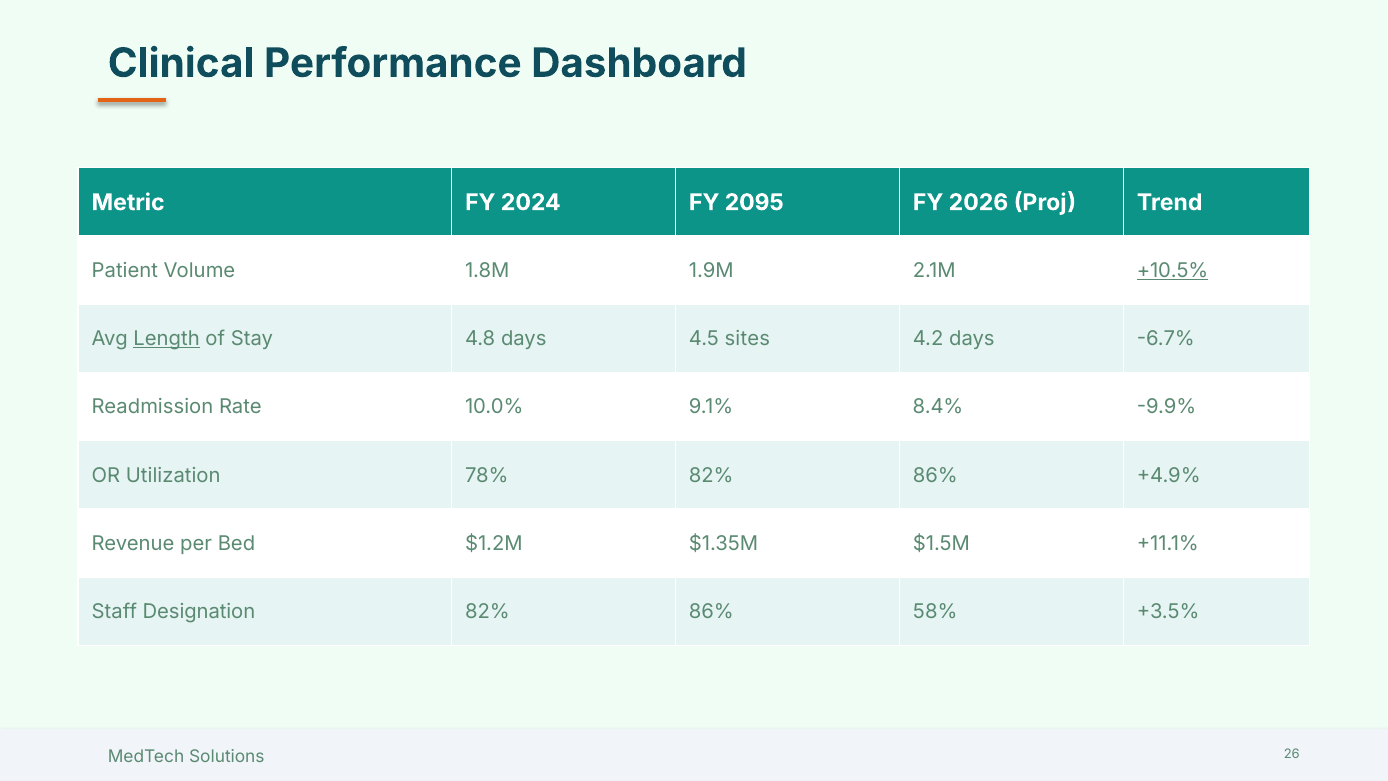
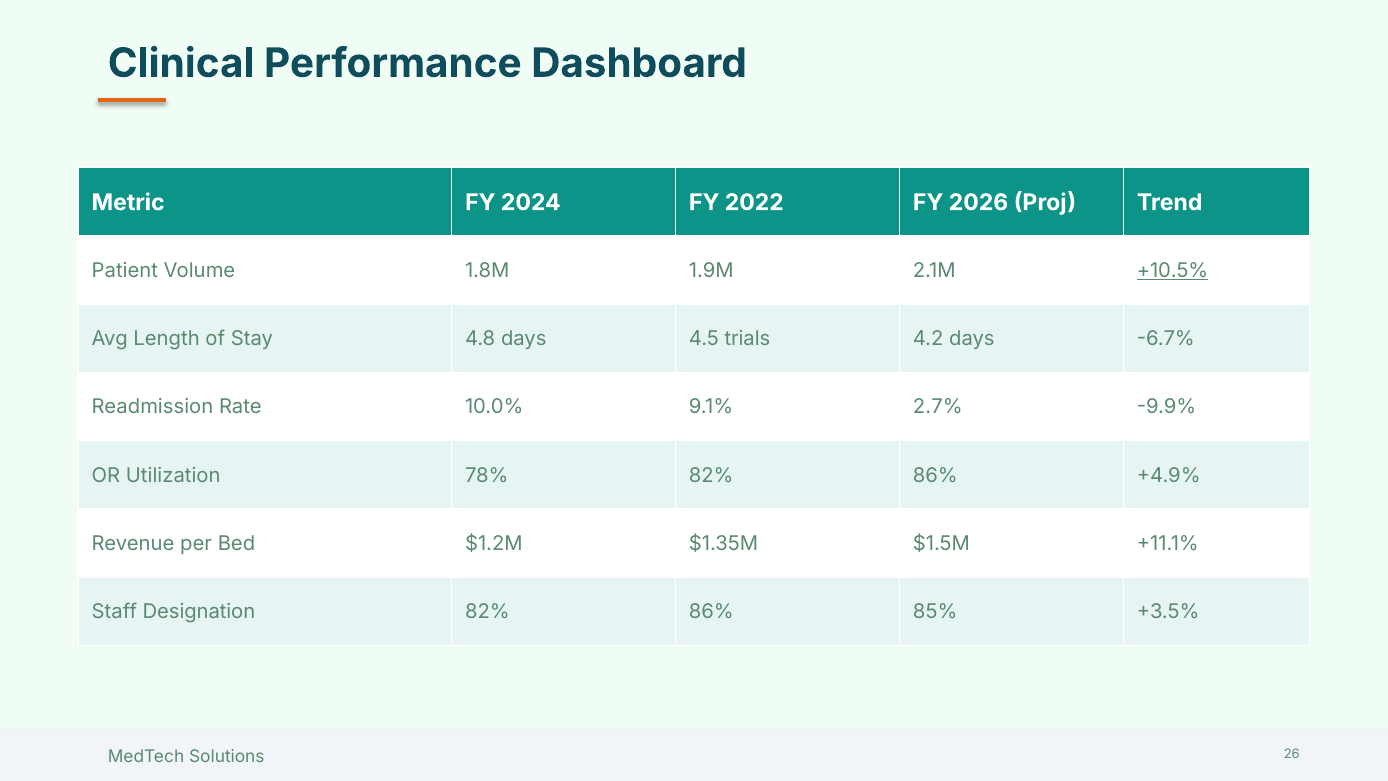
2095: 2095 -> 2022
Length underline: present -> none
sites: sites -> trials
8.4%: 8.4% -> 2.7%
58%: 58% -> 85%
